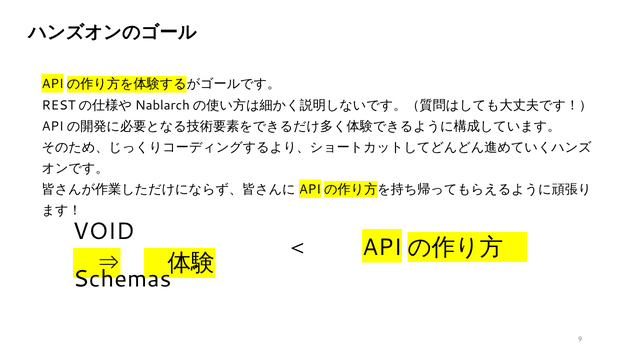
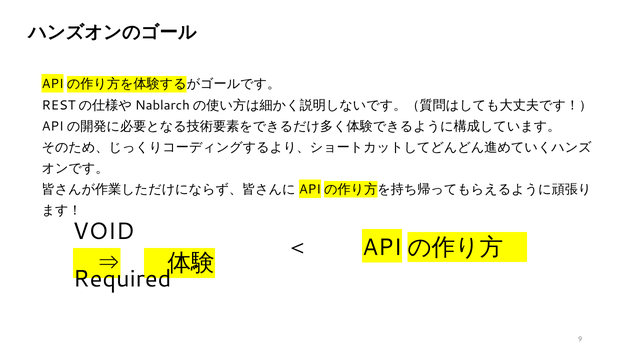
Schemas: Schemas -> Required
